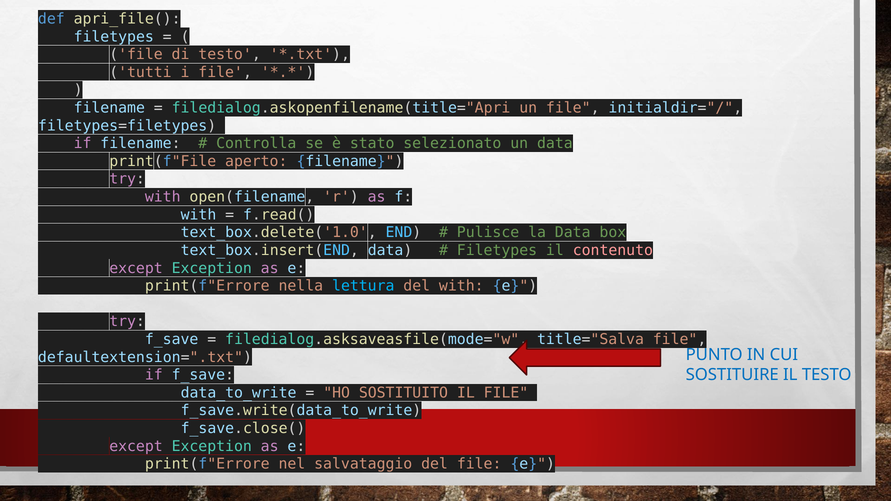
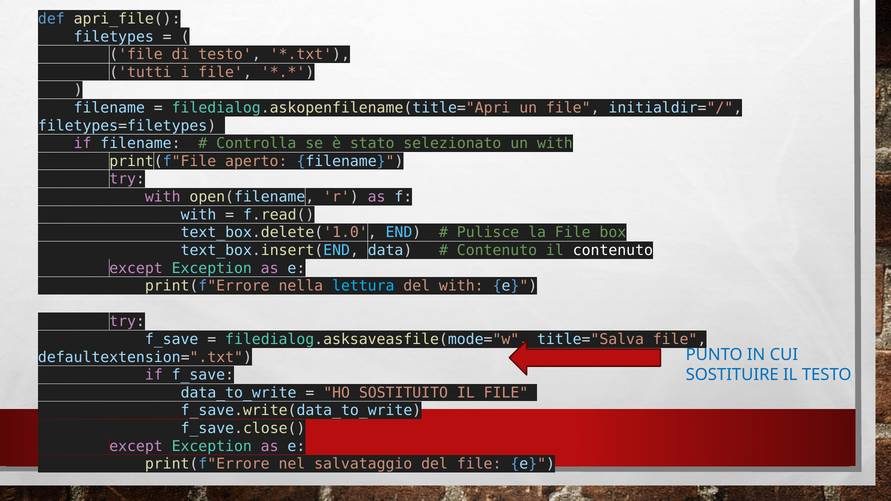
un data: data -> with
la Data: Data -> File
Filetypes at (497, 250): Filetypes -> Contenuto
contenuto at (613, 250) colour: pink -> white
